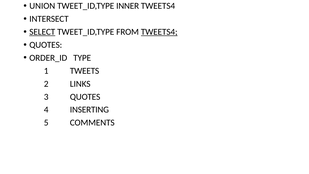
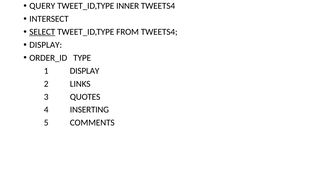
UNION: UNION -> QUERY
TWEETS4 at (159, 32) underline: present -> none
QUOTES at (46, 45): QUOTES -> DISPLAY
1 TWEETS: TWEETS -> DISPLAY
